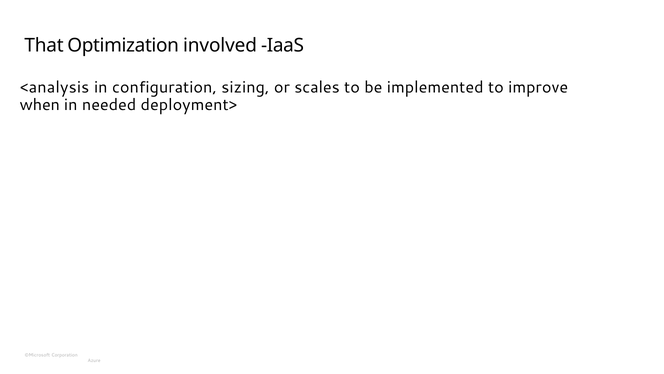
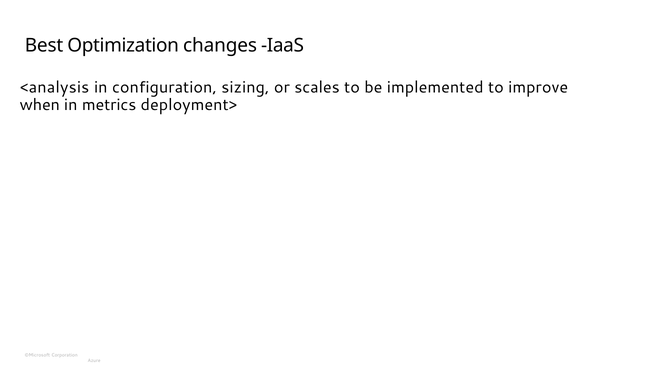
That: That -> Best
involved: involved -> changes
needed: needed -> metrics
